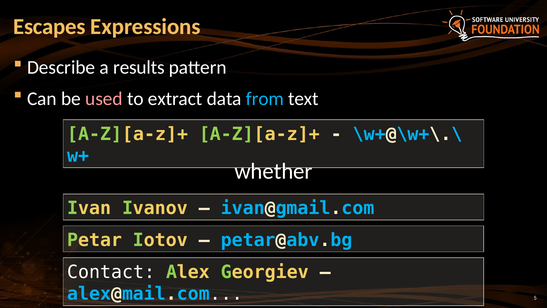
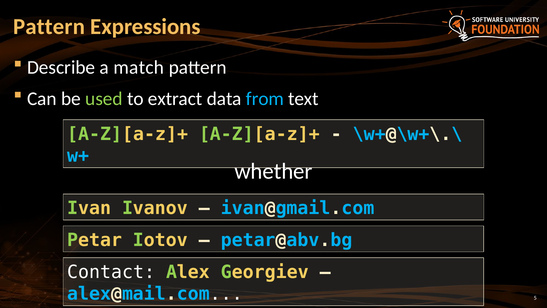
Escapes at (49, 27): Escapes -> Pattern
results: results -> match
used colour: pink -> light green
